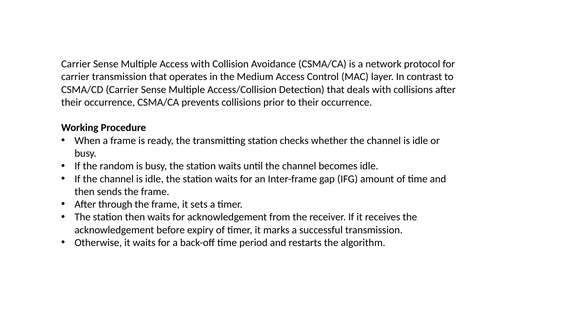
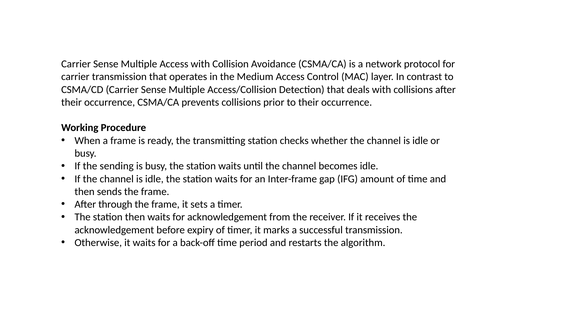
random: random -> sending
